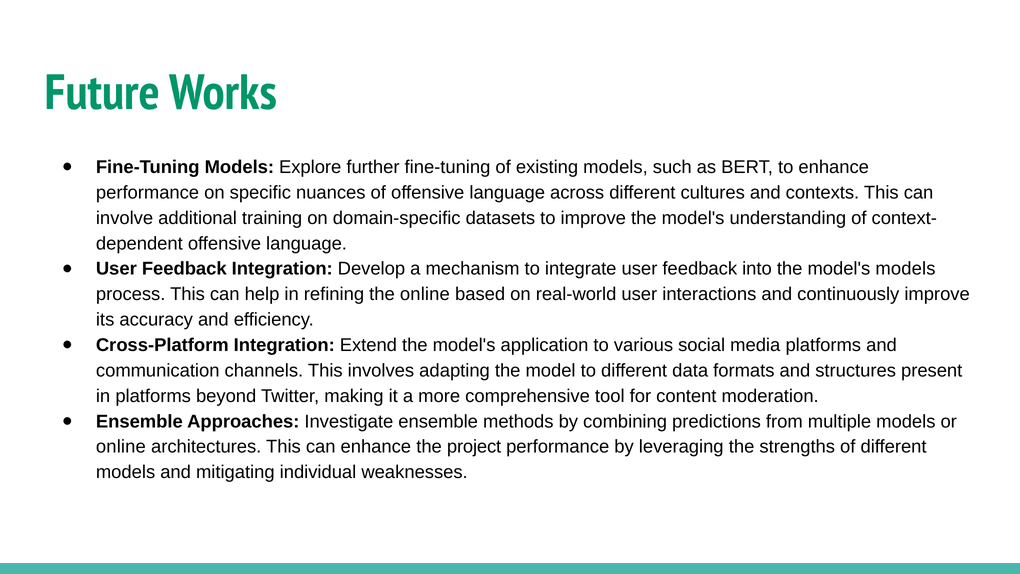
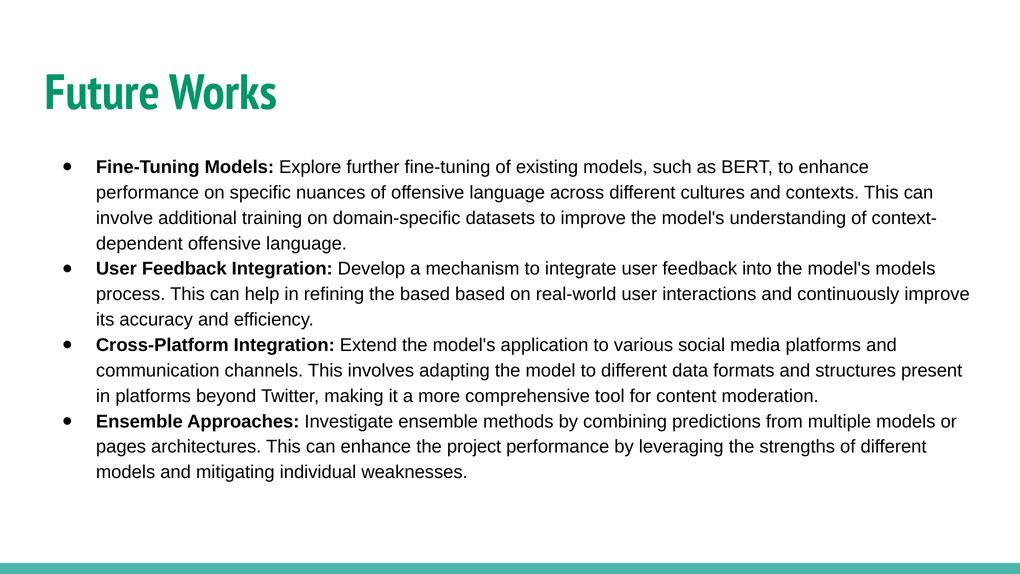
the online: online -> based
online at (121, 447): online -> pages
